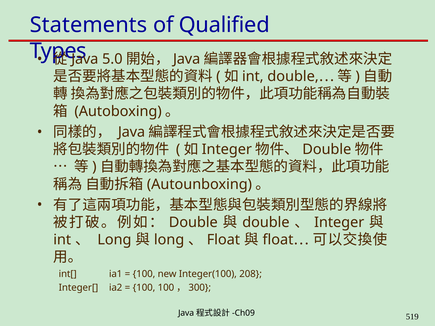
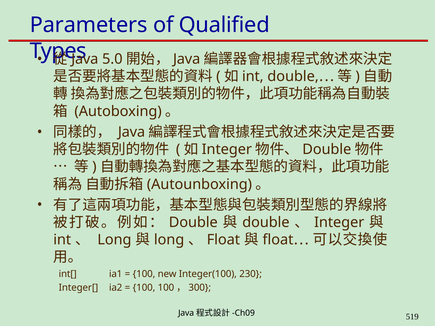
Statements: Statements -> Parameters
208: 208 -> 230
